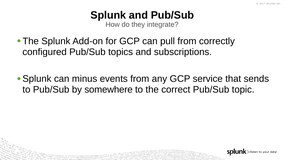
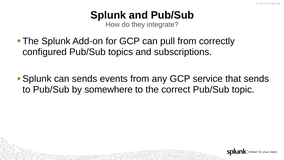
can minus: minus -> sends
